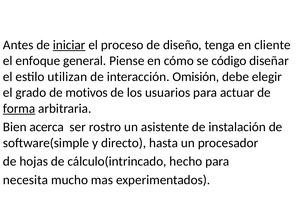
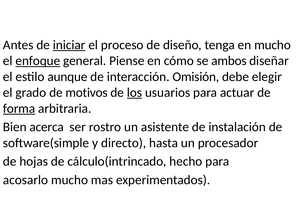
en cliente: cliente -> mucho
enfoque underline: none -> present
código: código -> ambos
utilizan: utilizan -> aunque
los underline: none -> present
necesita: necesita -> acosarlo
